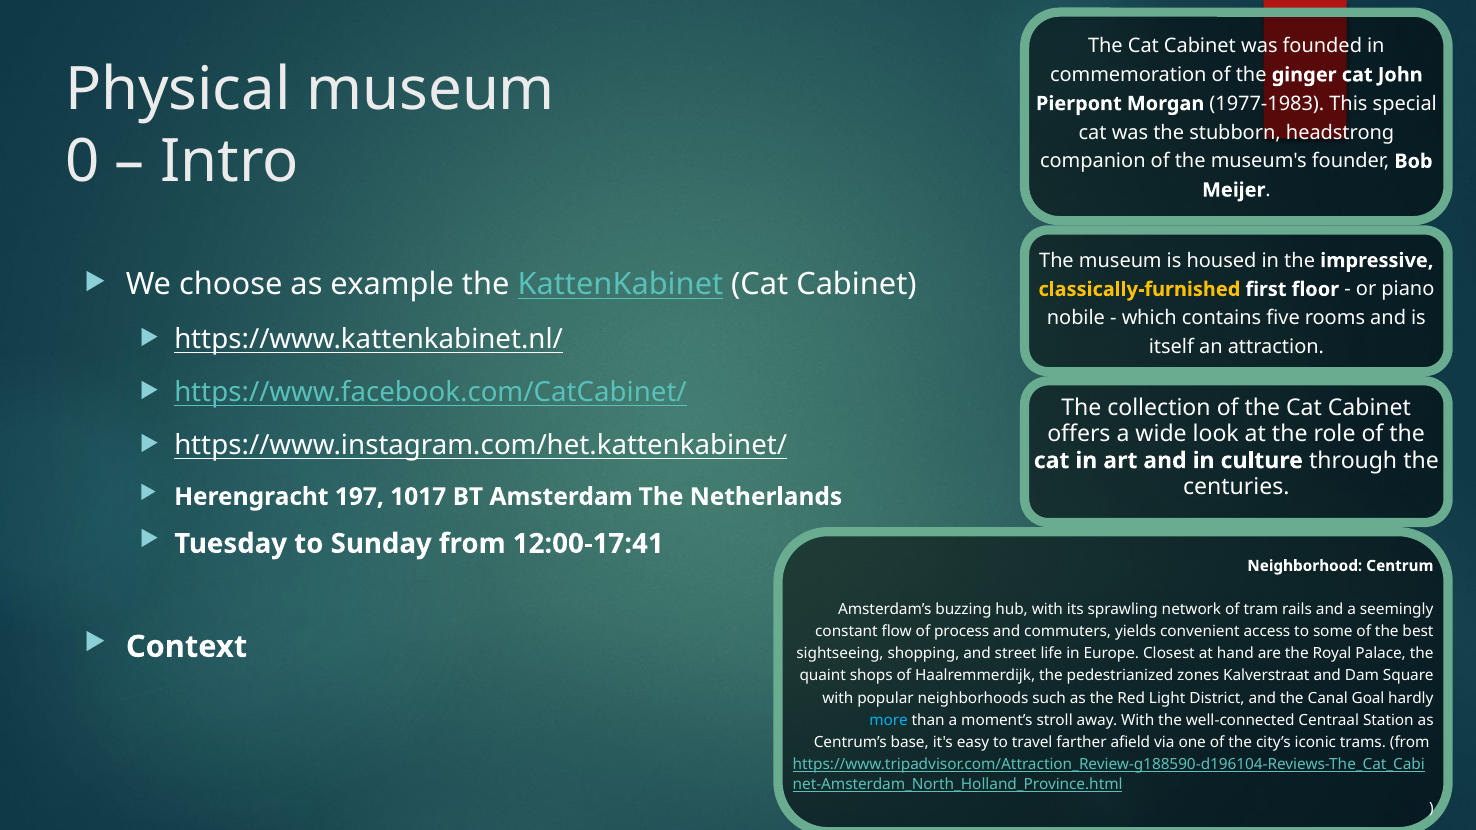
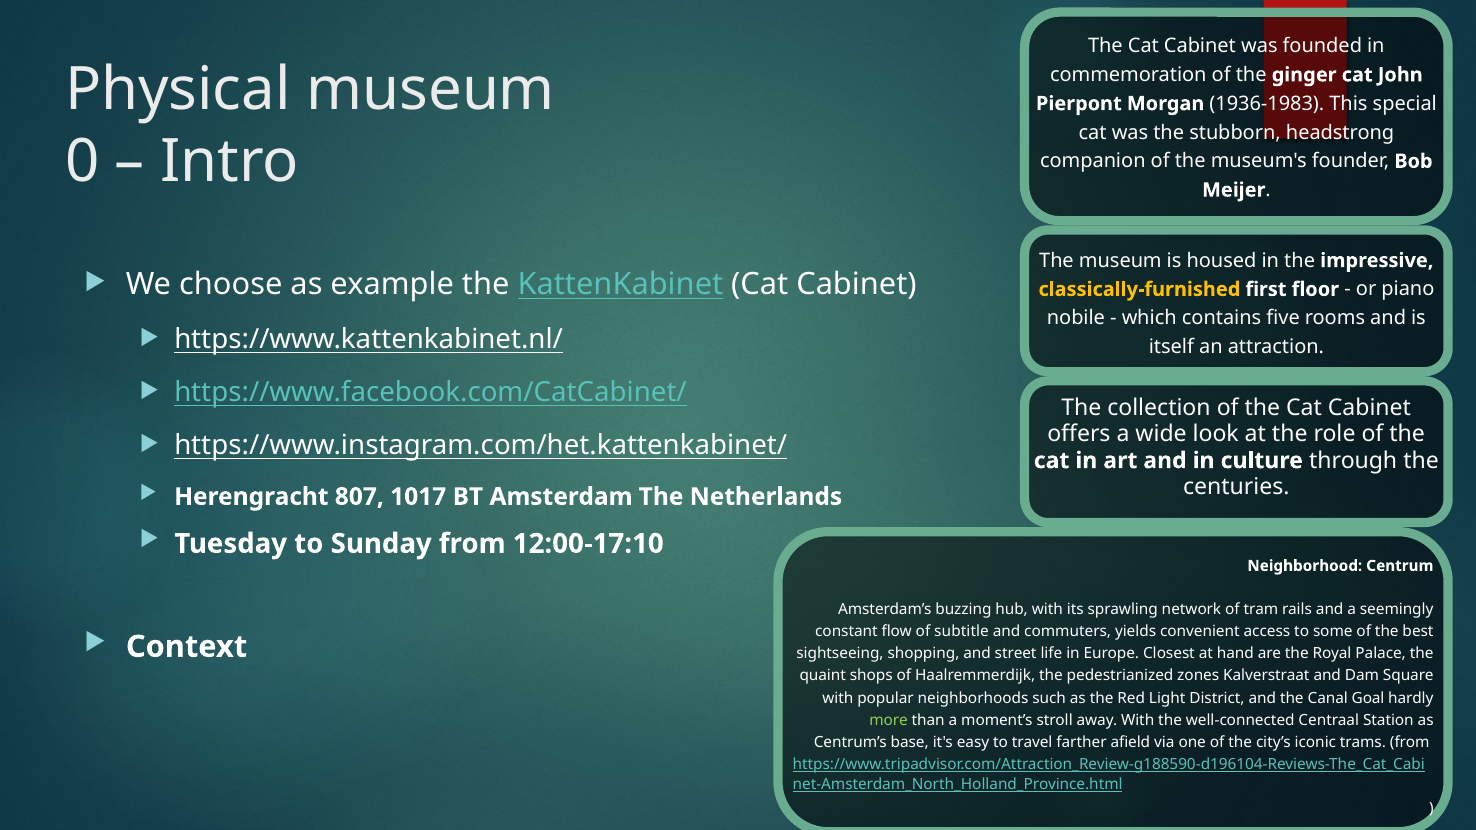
1977-1983: 1977-1983 -> 1936-1983
197: 197 -> 807
12:00-17:41: 12:00-17:41 -> 12:00-17:10
process: process -> subtitle
more colour: light blue -> light green
